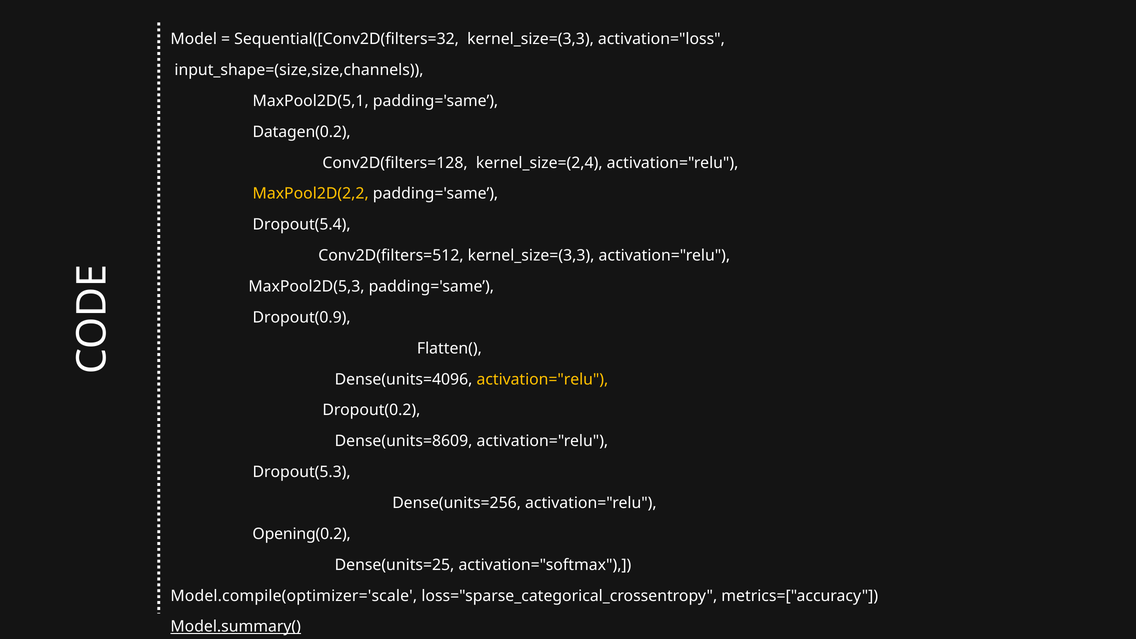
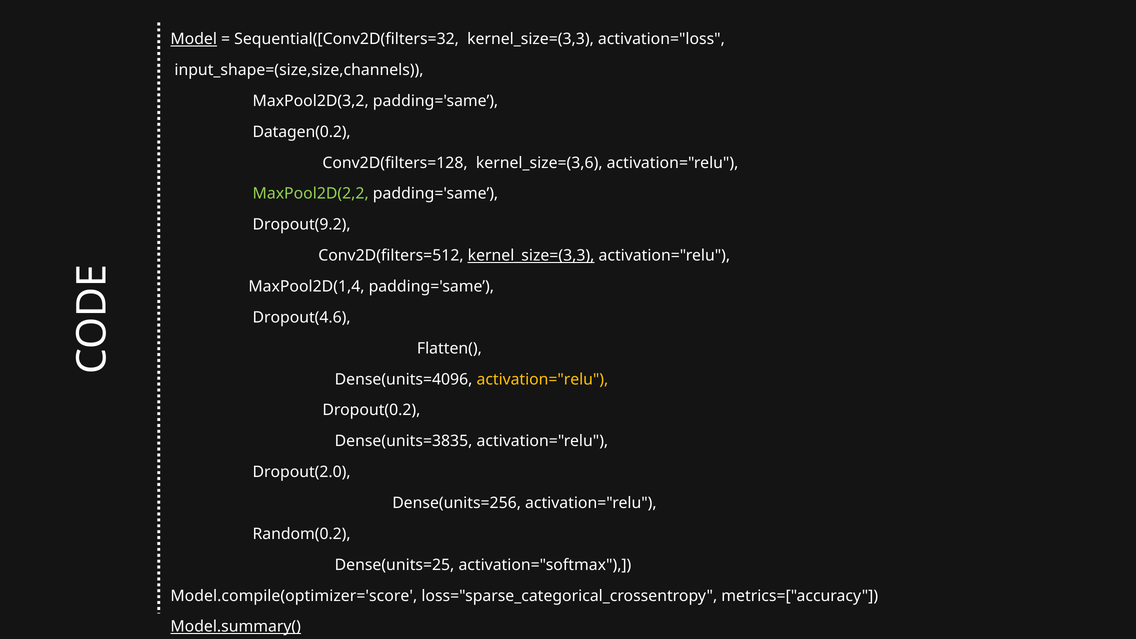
Model underline: none -> present
MaxPool2D(5,1: MaxPool2D(5,1 -> MaxPool2D(3,2
kernel_size=(2,4: kernel_size=(2,4 -> kernel_size=(3,6
MaxPool2D(2,2 colour: yellow -> light green
Dropout(5.4: Dropout(5.4 -> Dropout(9.2
kernel_size=(3,3 at (531, 256) underline: none -> present
MaxPool2D(5,3: MaxPool2D(5,3 -> MaxPool2D(1,4
Dropout(0.9: Dropout(0.9 -> Dropout(4.6
Dense(units=8609: Dense(units=8609 -> Dense(units=3835
Dropout(5.3: Dropout(5.3 -> Dropout(2.0
Opening(0.2: Opening(0.2 -> Random(0.2
Model.compile(optimizer='scale: Model.compile(optimizer='scale -> Model.compile(optimizer='score
